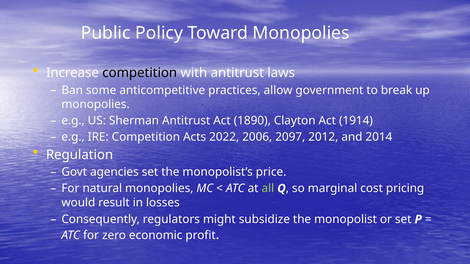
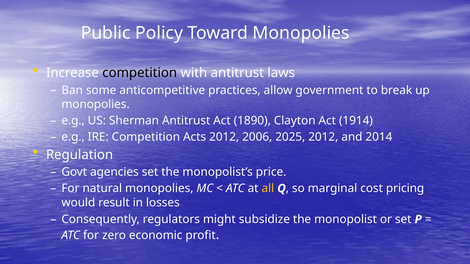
Acts 2022: 2022 -> 2012
2097: 2097 -> 2025
all colour: light green -> yellow
